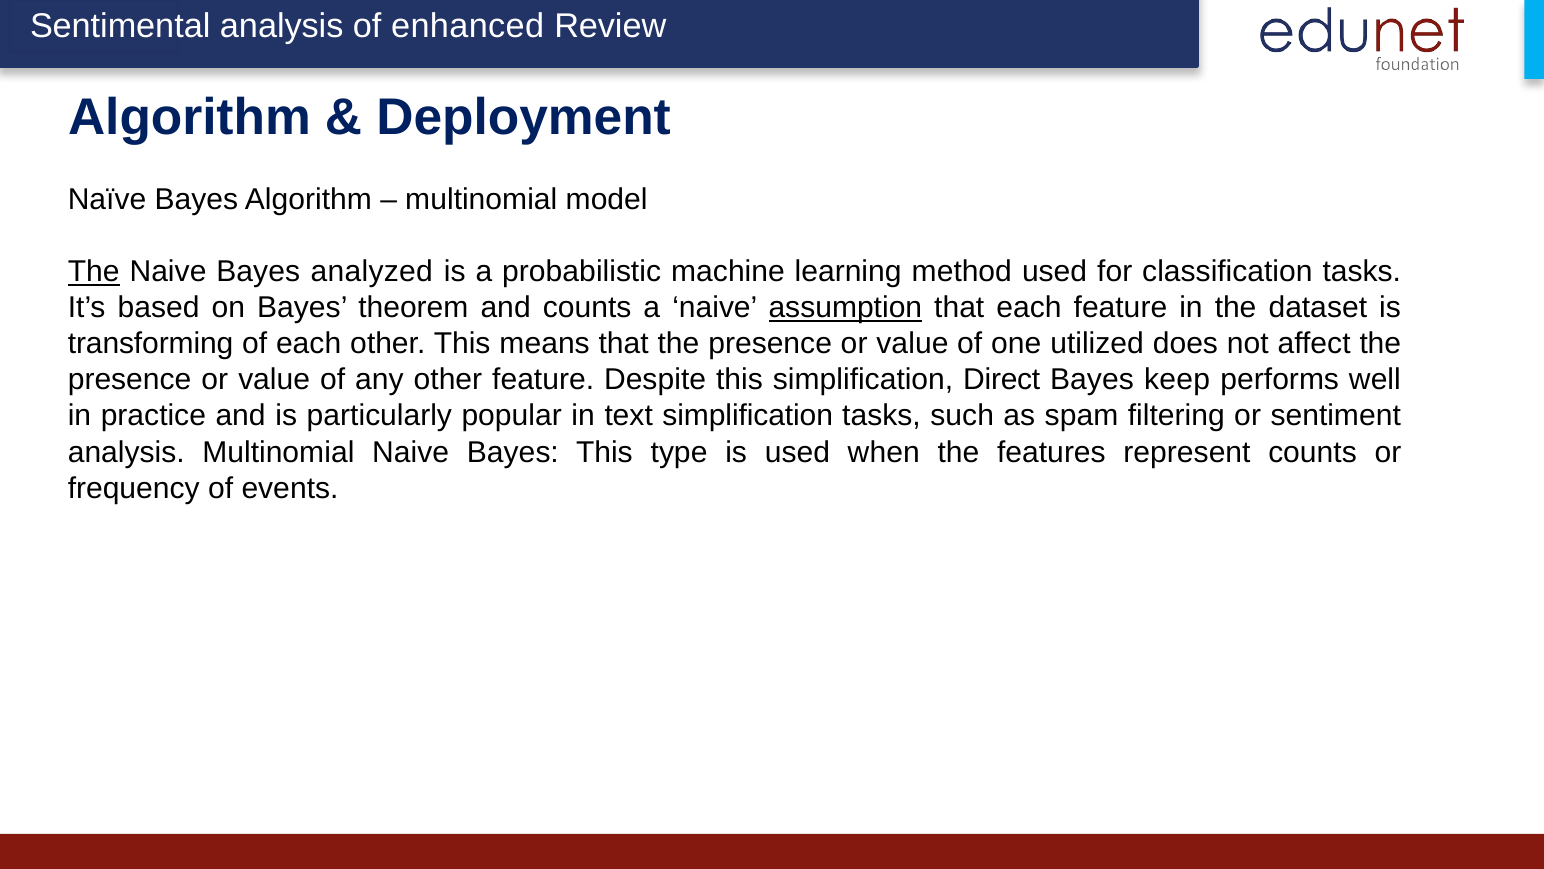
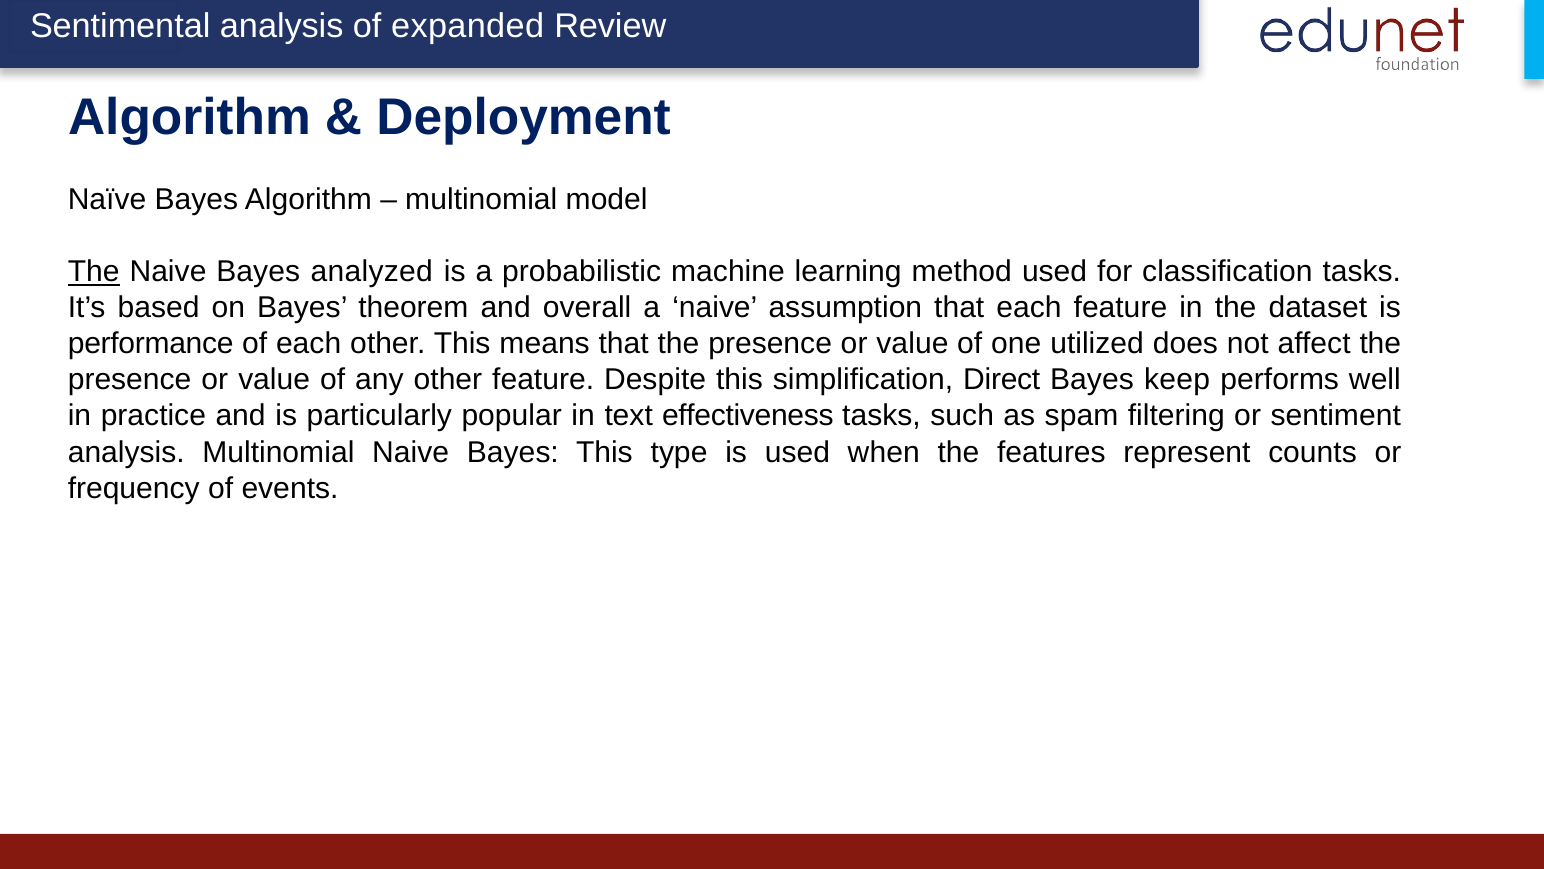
enhanced: enhanced -> expanded
and counts: counts -> overall
assumption underline: present -> none
transforming: transforming -> performance
text simplification: simplification -> effectiveness
